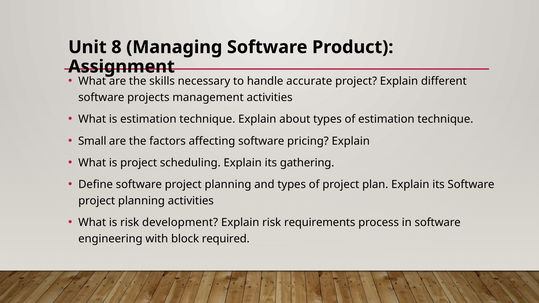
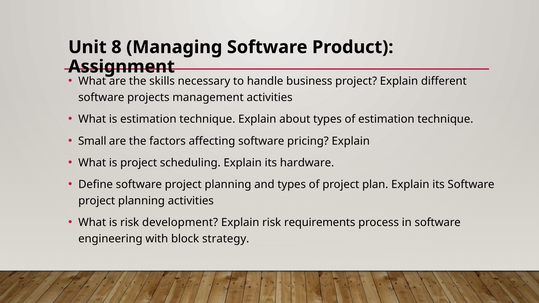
accurate: accurate -> business
gathering: gathering -> hardware
required: required -> strategy
